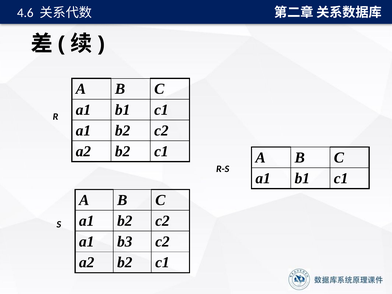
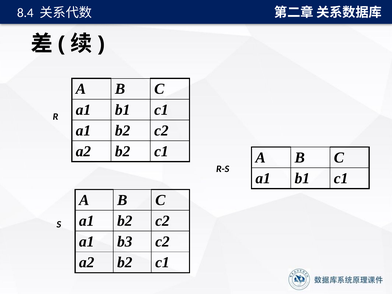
4.6: 4.6 -> 8.4
